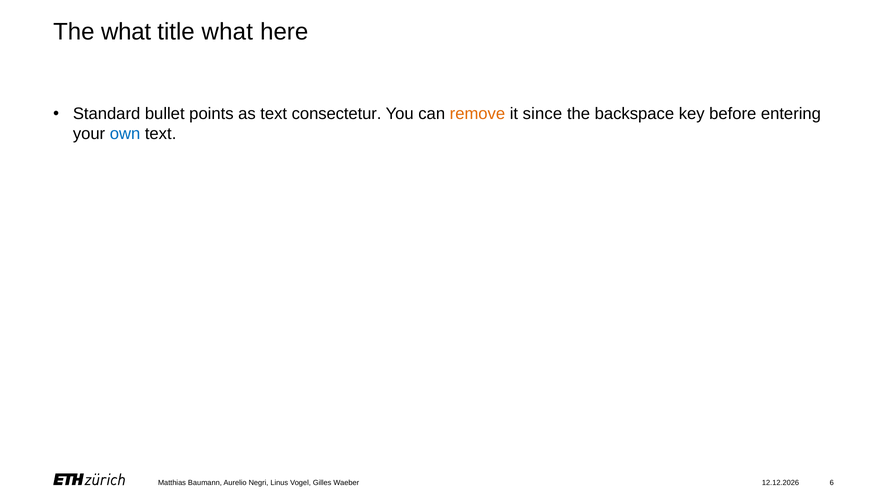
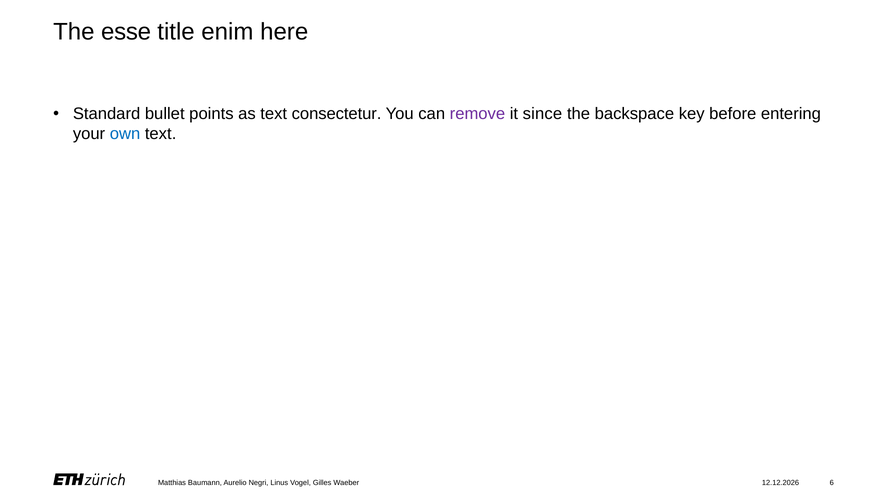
The what: what -> esse
title what: what -> enim
remove colour: orange -> purple
